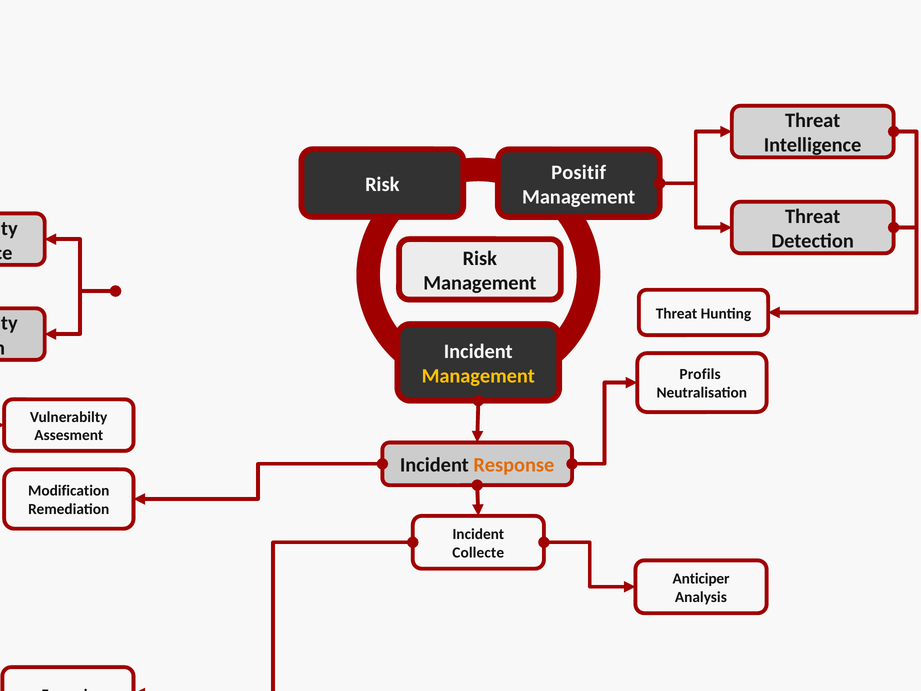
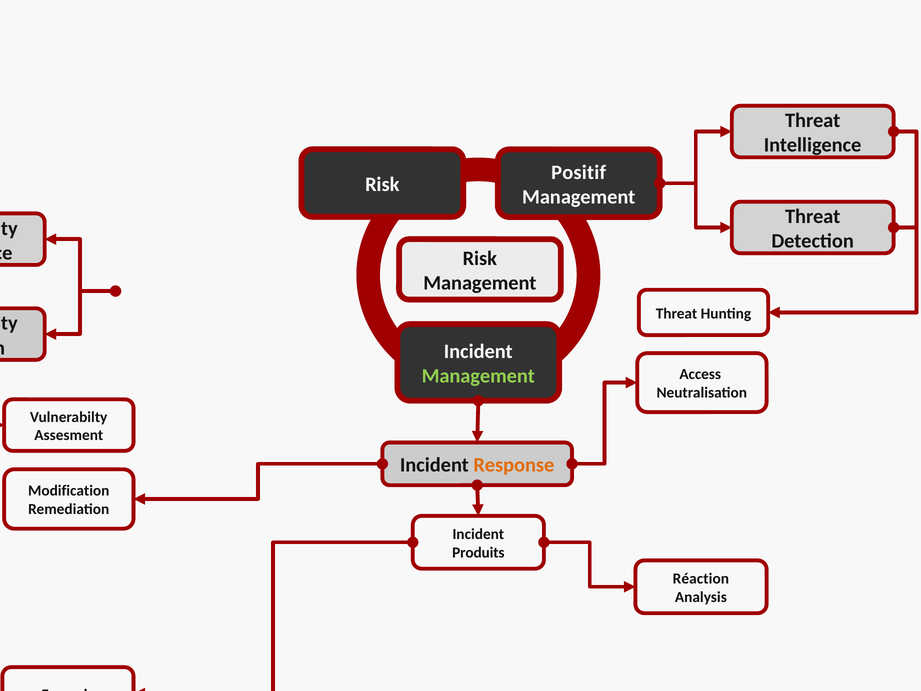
Management at (478, 376) colour: yellow -> light green
Profils: Profils -> Access
Collecte: Collecte -> Produits
Anticiper: Anticiper -> Réaction
